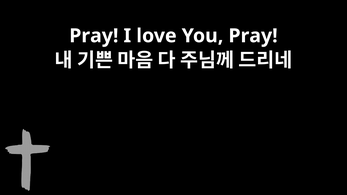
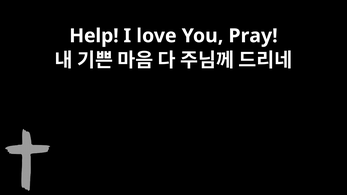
Pray at (94, 36): Pray -> Help
